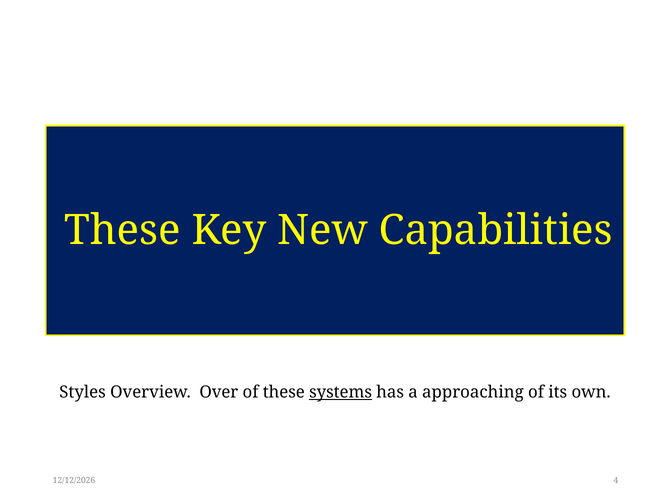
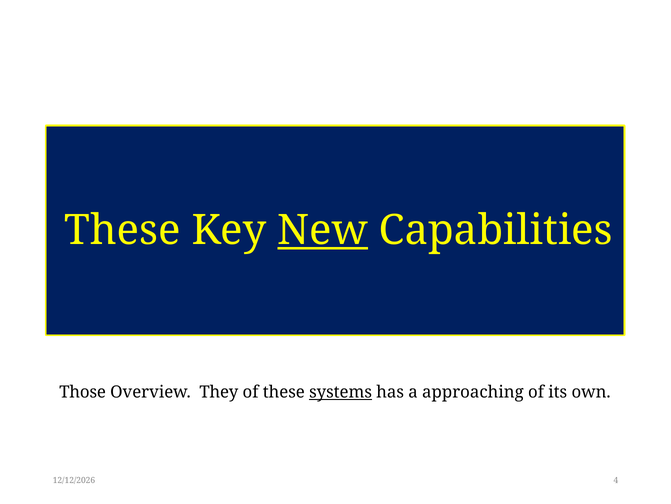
New underline: none -> present
Styles: Styles -> Those
Over: Over -> They
